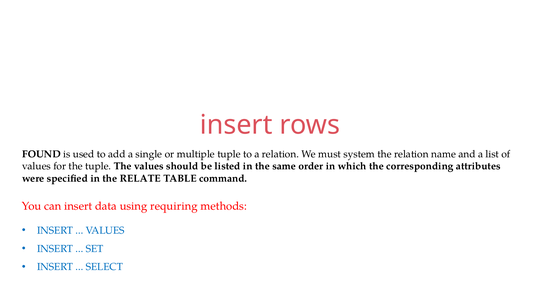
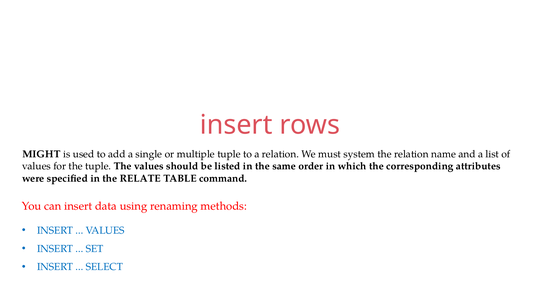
FOUND: FOUND -> MIGHT
requiring: requiring -> renaming
